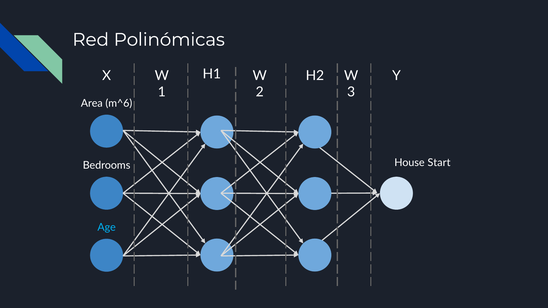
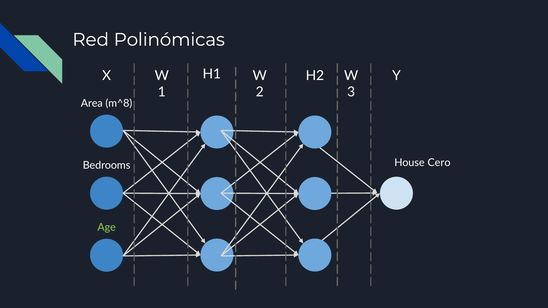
m^6: m^6 -> m^8
Start: Start -> Cero
Age colour: light blue -> light green
